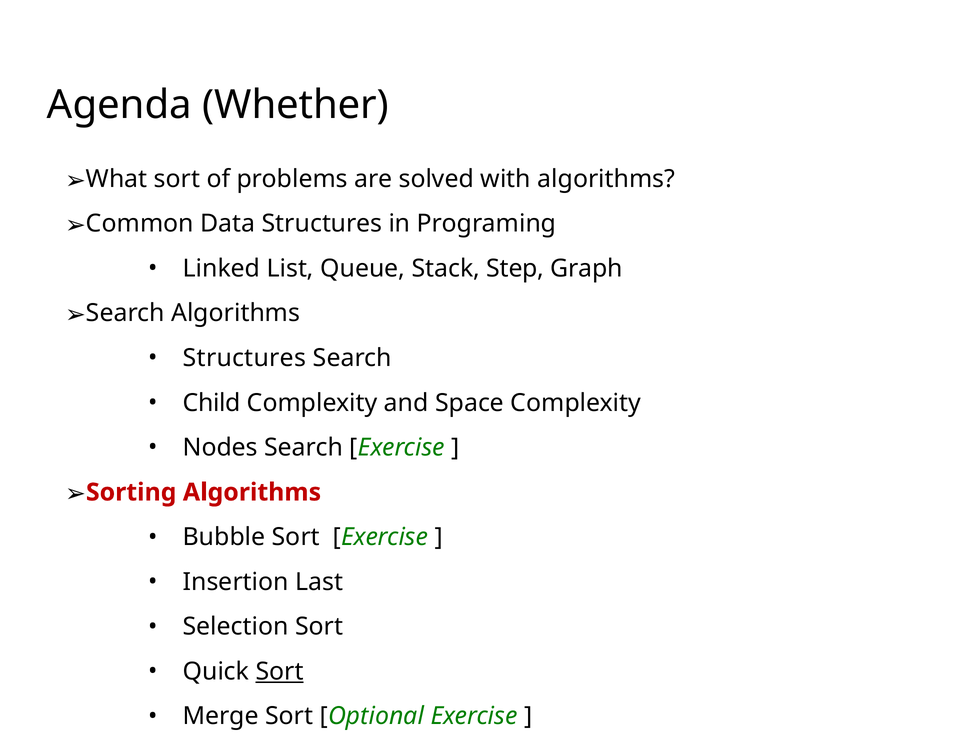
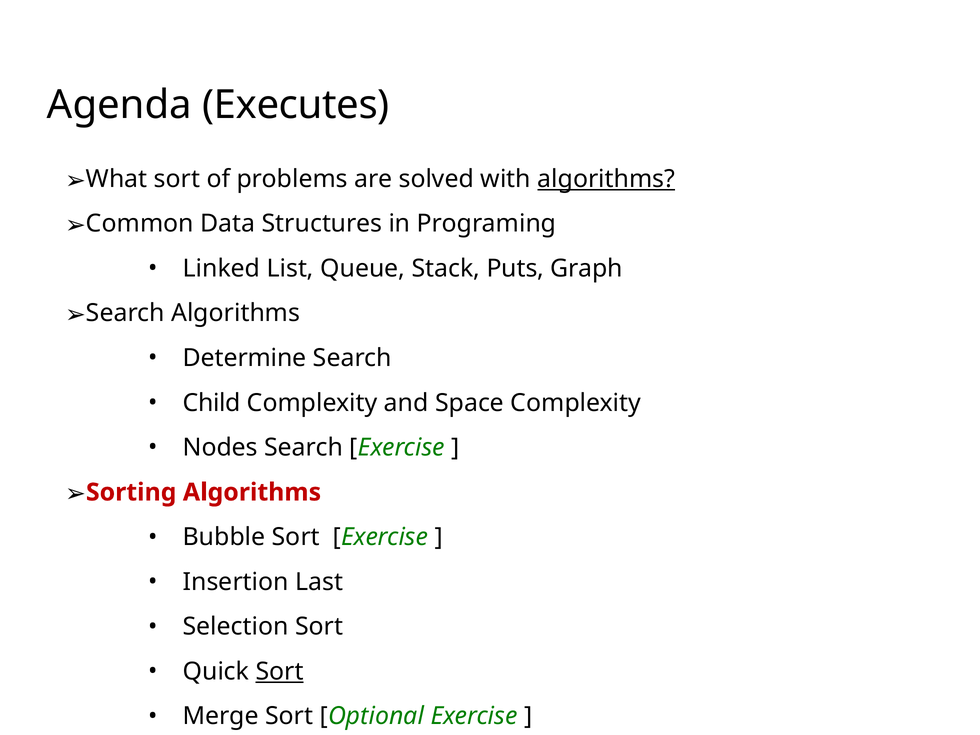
Whether: Whether -> Executes
algorithms at (606, 179) underline: none -> present
Step: Step -> Puts
Structures at (244, 358): Structures -> Determine
